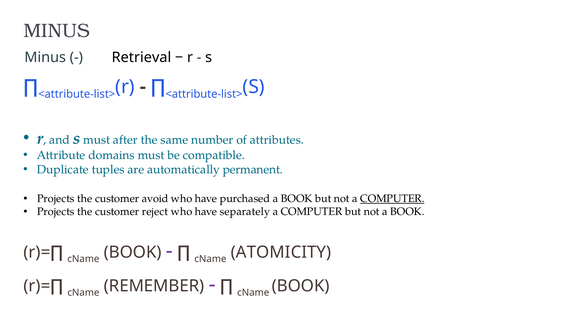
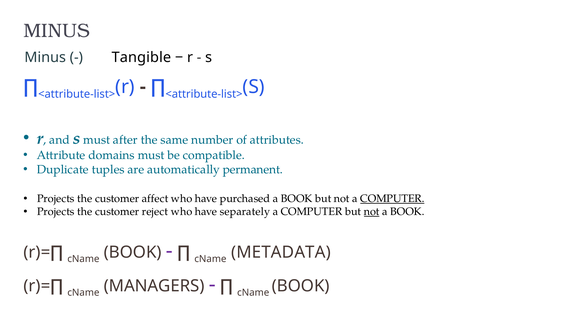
Retrieval: Retrieval -> Tangible
avoid: avoid -> affect
not at (372, 212) underline: none -> present
ATOMICITY: ATOMICITY -> METADATA
REMEMBER: REMEMBER -> MANAGERS
